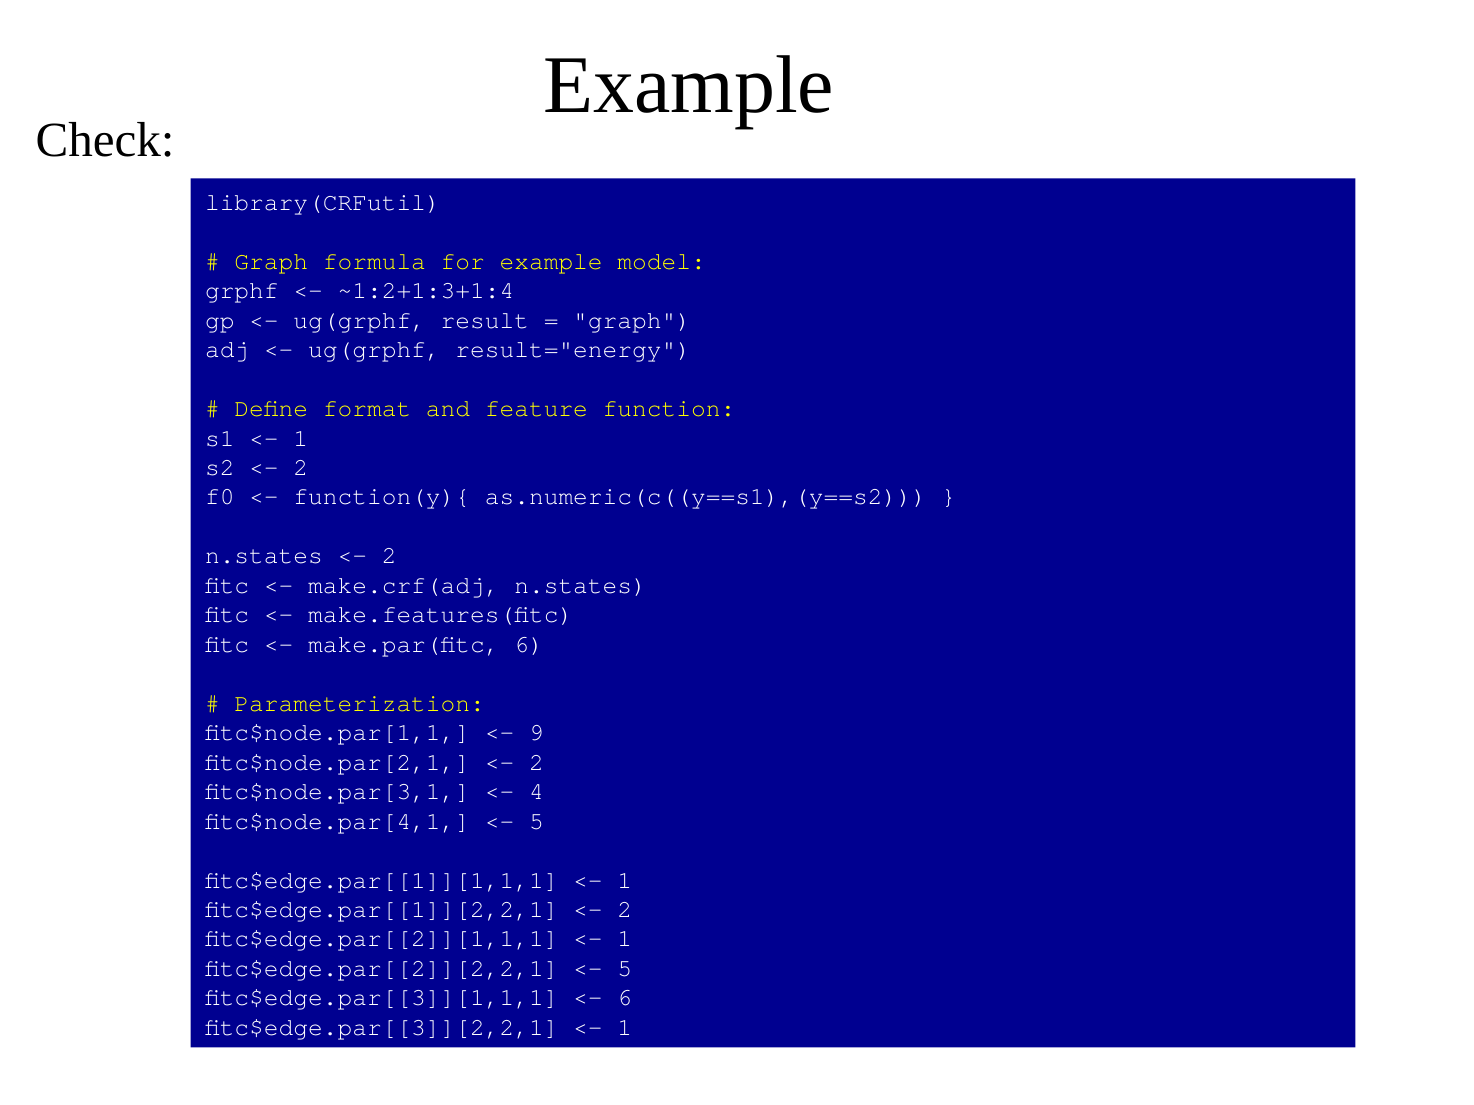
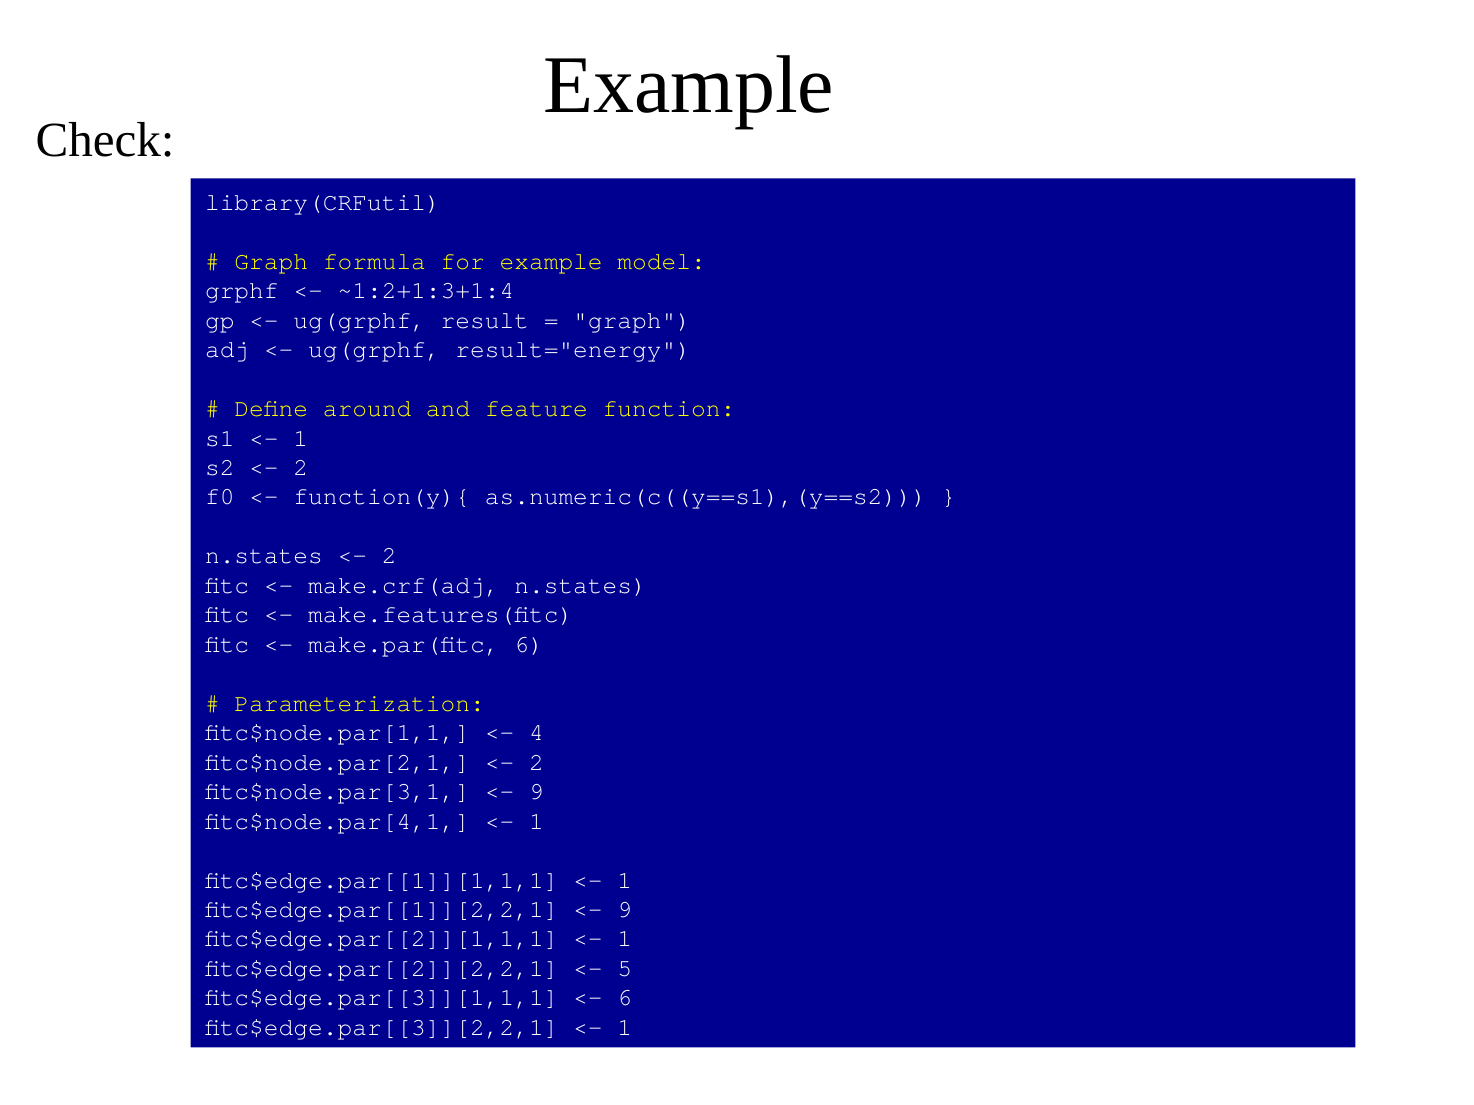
format: format -> around
9: 9 -> 4
4 at (536, 792): 4 -> 9
5 at (536, 821): 5 -> 1
2 at (625, 910): 2 -> 9
